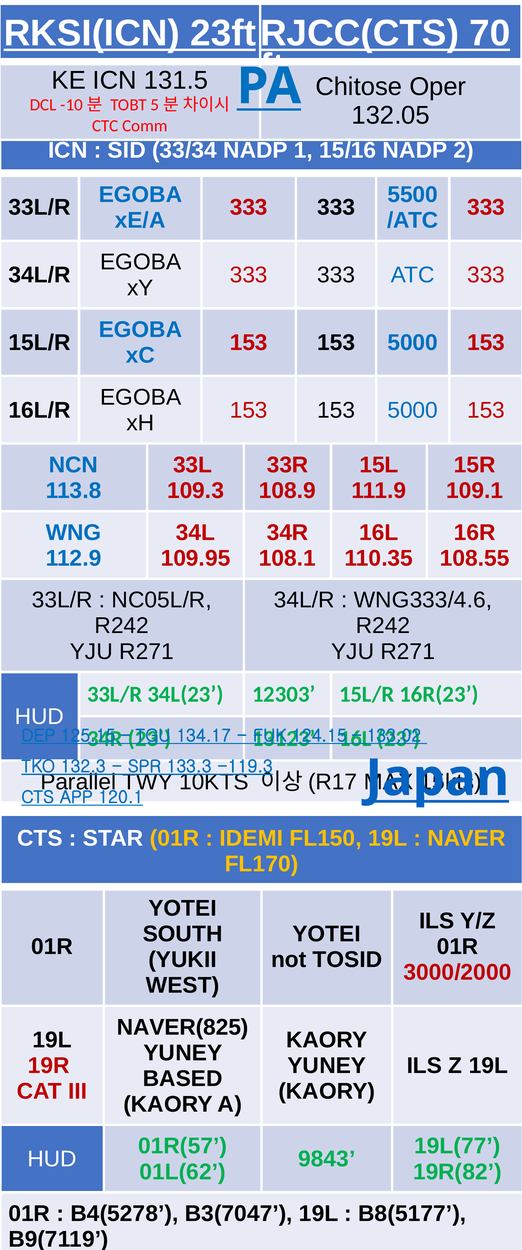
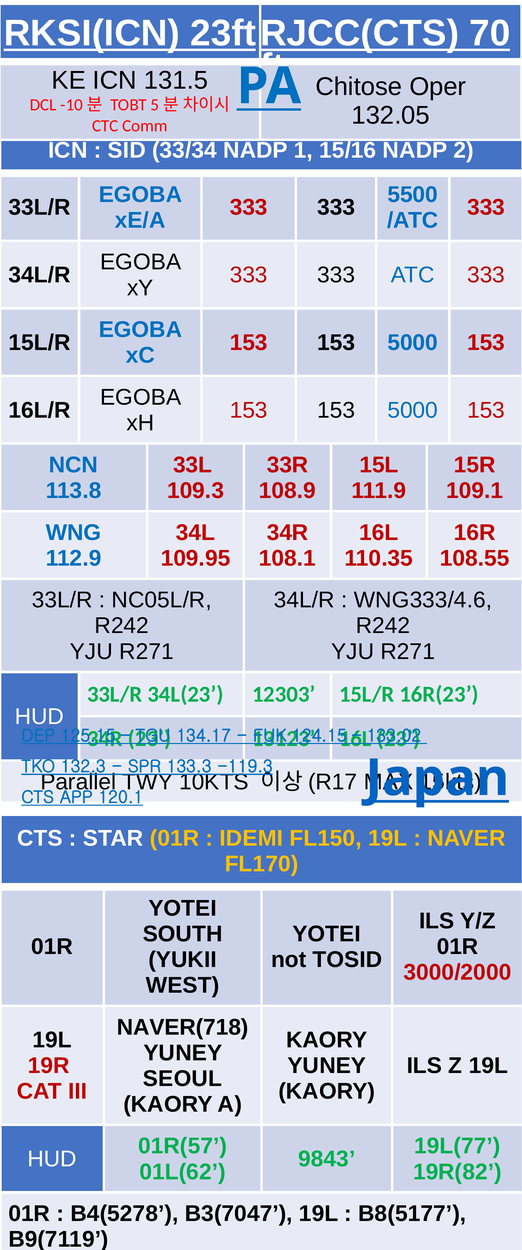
NAVER(825: NAVER(825 -> NAVER(718
BASED: BASED -> SEOUL
